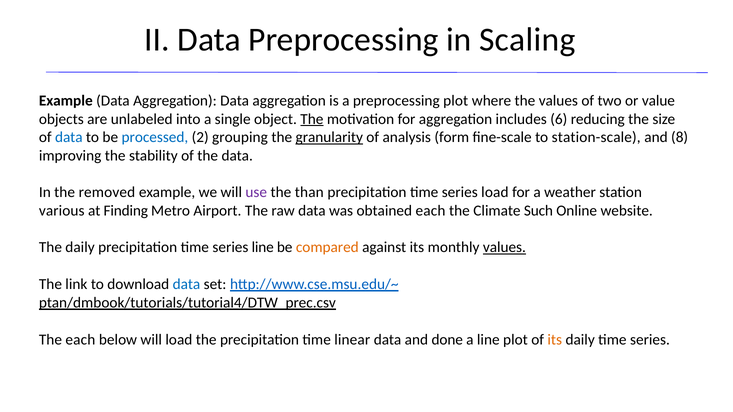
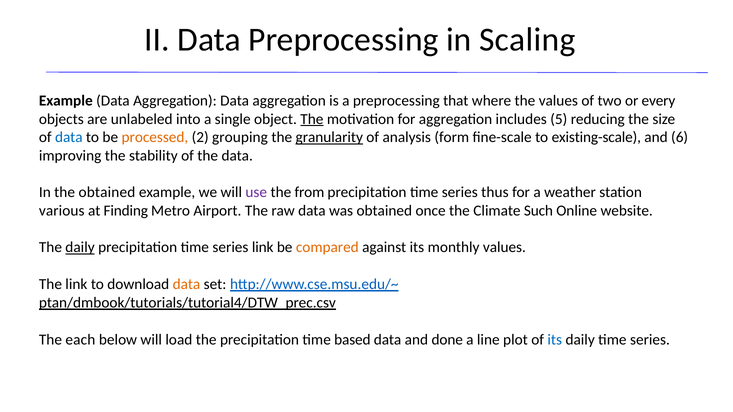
preprocessing plot: plot -> that
value: value -> every
6: 6 -> 5
processed colour: blue -> orange
station-scale: station-scale -> existing-scale
8: 8 -> 6
the removed: removed -> obtained
than: than -> from
series load: load -> thus
obtained each: each -> once
daily at (80, 248) underline: none -> present
series line: line -> link
values at (504, 248) underline: present -> none
data at (187, 284) colour: blue -> orange
linear: linear -> based
its at (555, 340) colour: orange -> blue
